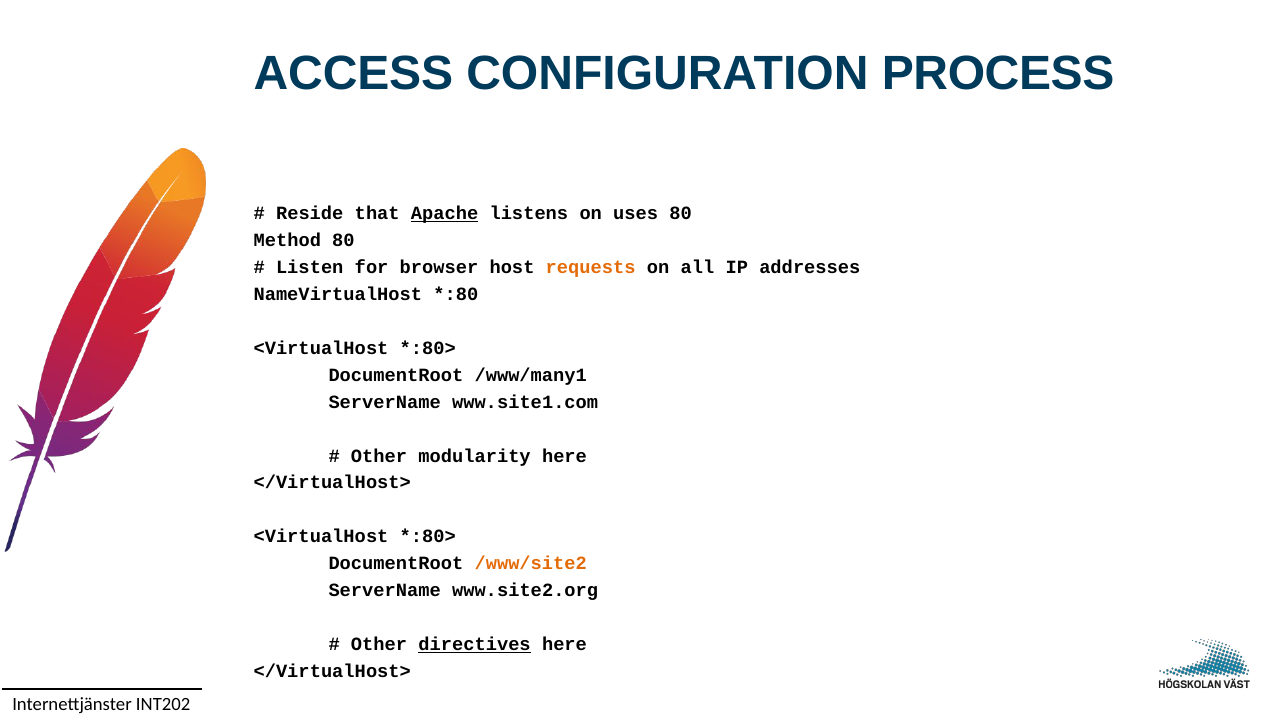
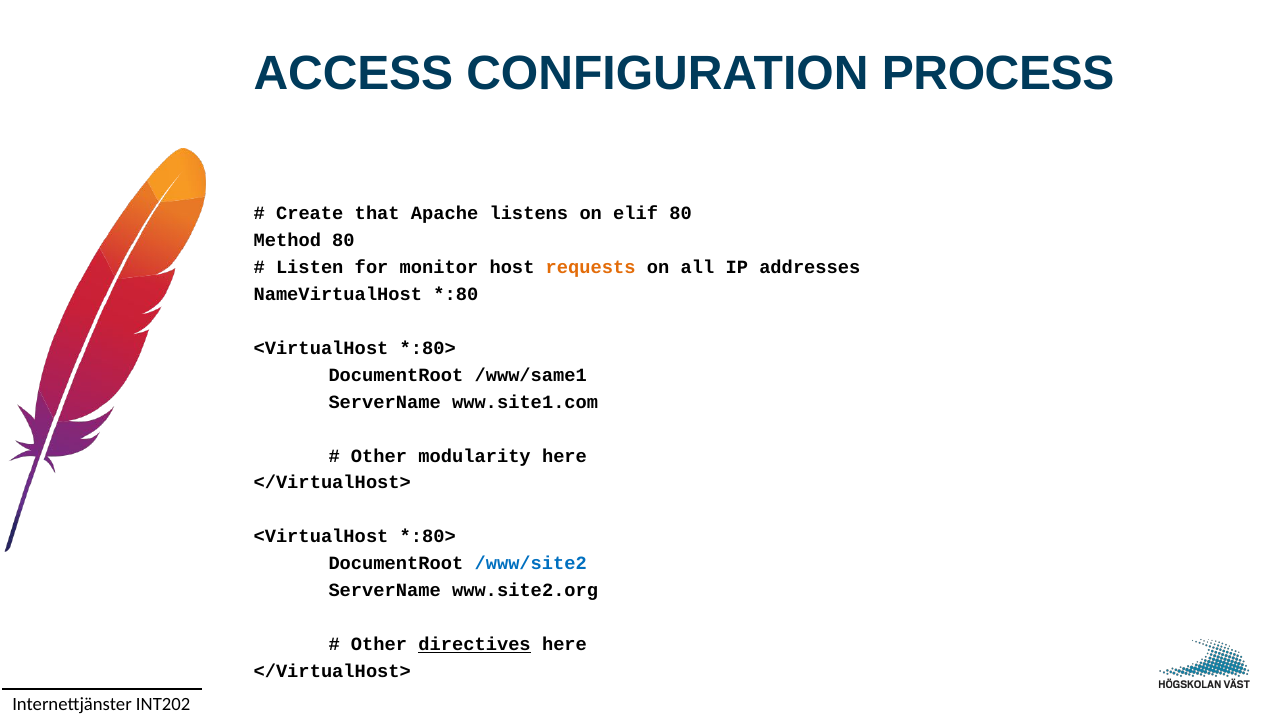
Reside: Reside -> Create
Apache underline: present -> none
uses: uses -> elif
browser: browser -> monitor
/www/many1: /www/many1 -> /www/same1
/www/site2 colour: orange -> blue
